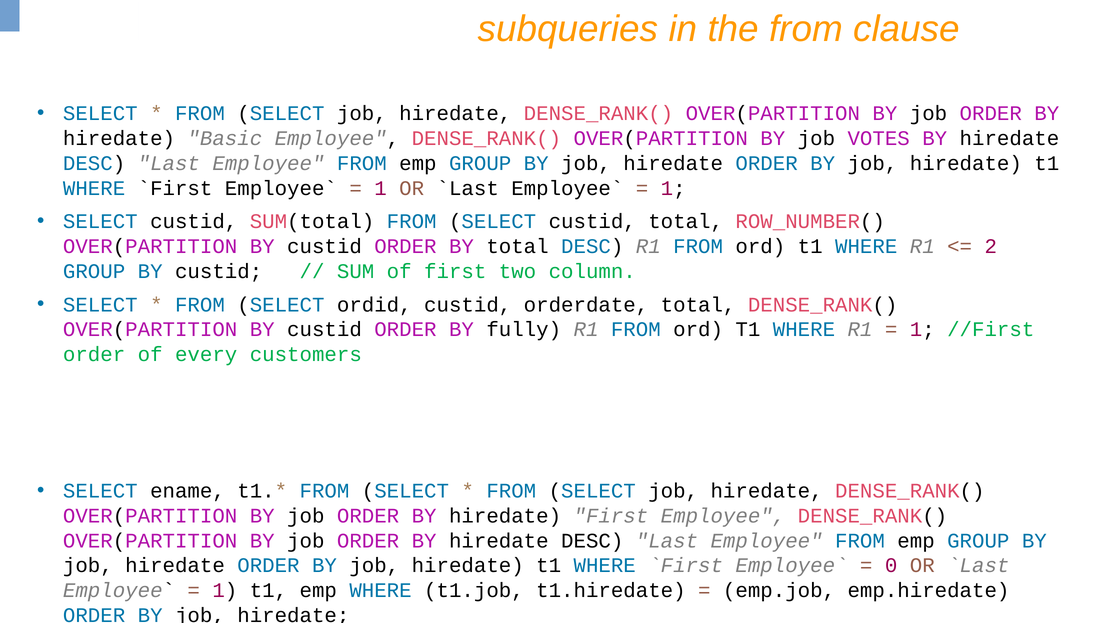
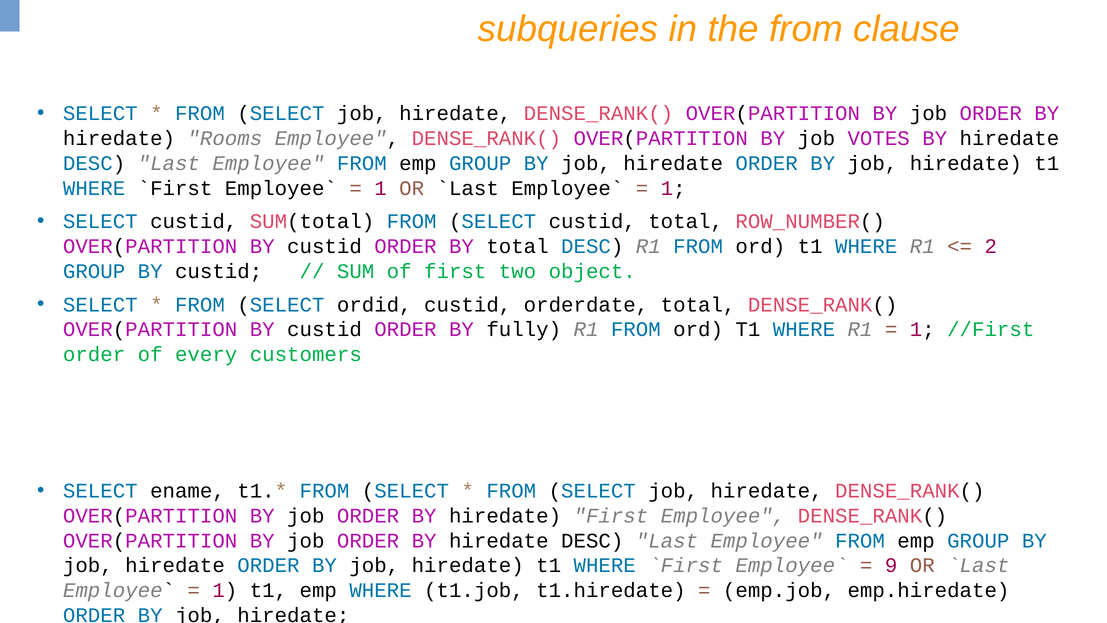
Basic: Basic -> Rooms
column: column -> object
0: 0 -> 9
